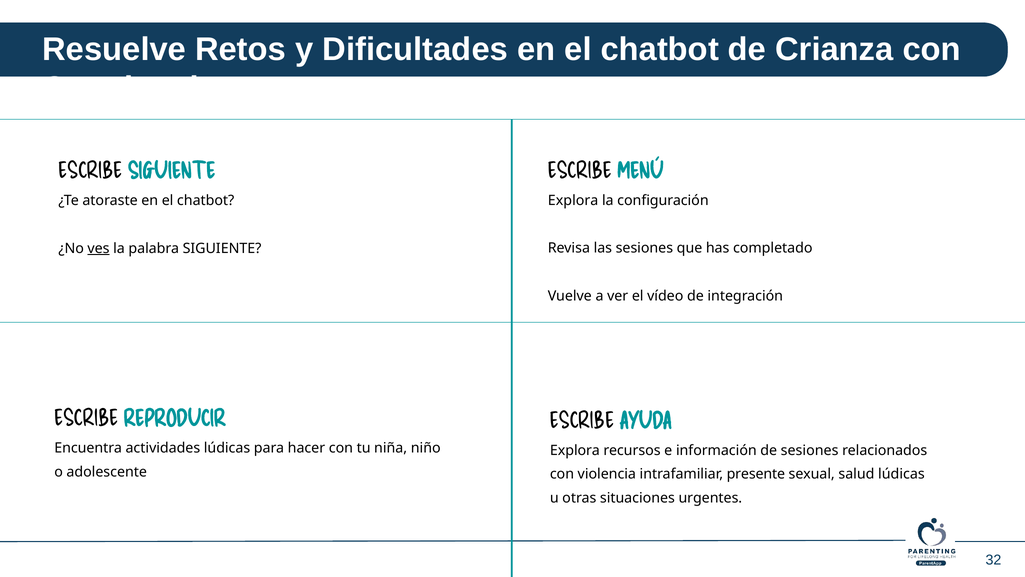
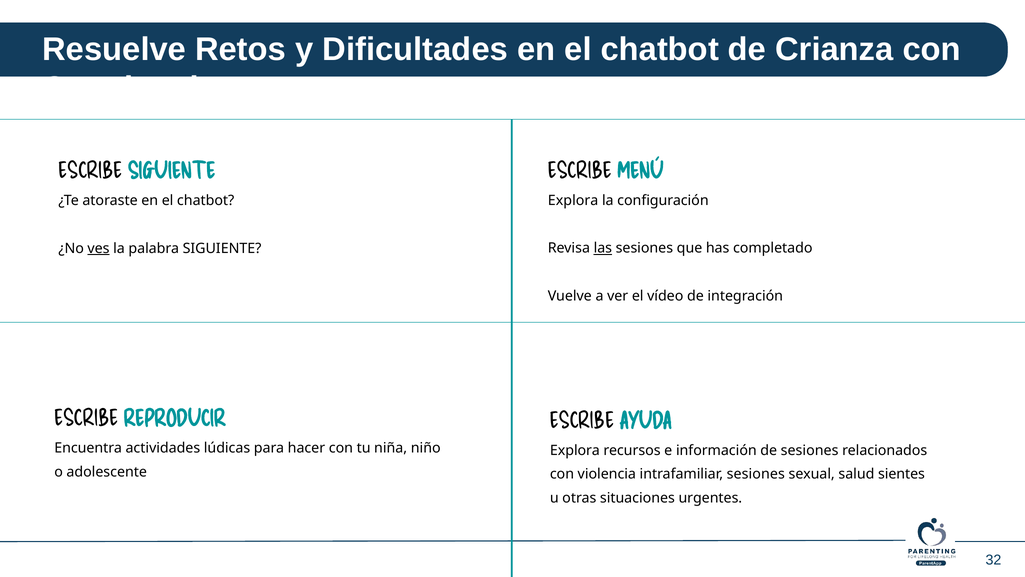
las underline: none -> present
intrafamiliar presente: presente -> sesiones
salud lúdicas: lúdicas -> sientes
